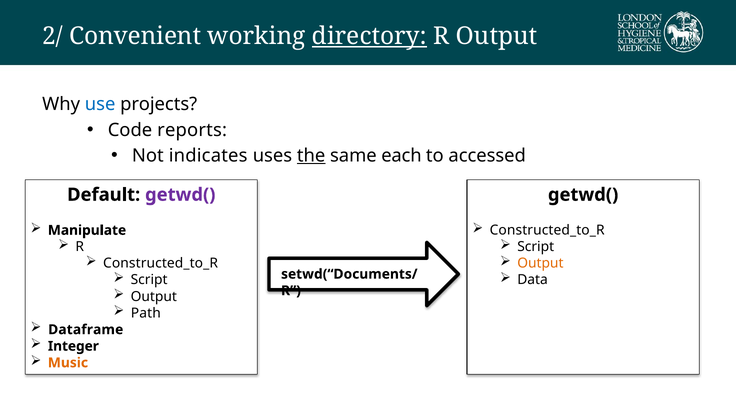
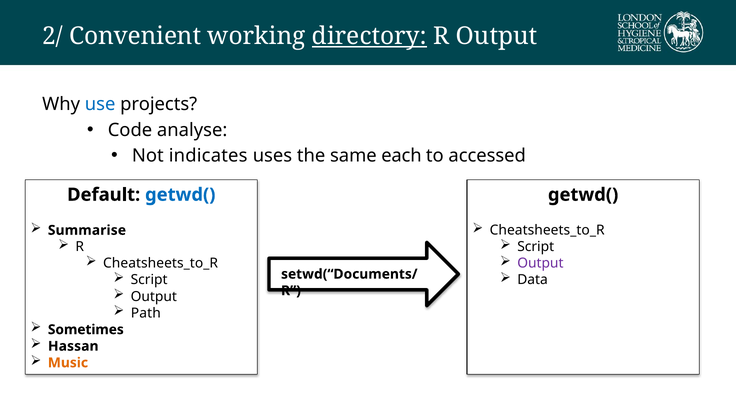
reports: reports -> analyse
the underline: present -> none
getwd( at (180, 195) colour: purple -> blue
Manipulate: Manipulate -> Summarise
Constructed_to_R at (547, 230): Constructed_to_R -> Cheatsheets_to_R
Constructed_to_R at (161, 263): Constructed_to_R -> Cheatsheets_to_R
Output at (540, 263) colour: orange -> purple
Dataframe: Dataframe -> Sometimes
Integer: Integer -> Hassan
